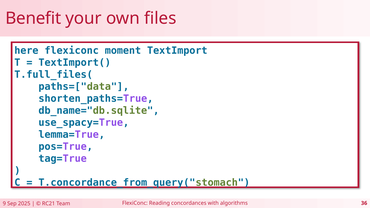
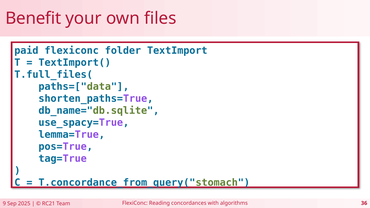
here: here -> paid
moment: moment -> folder
